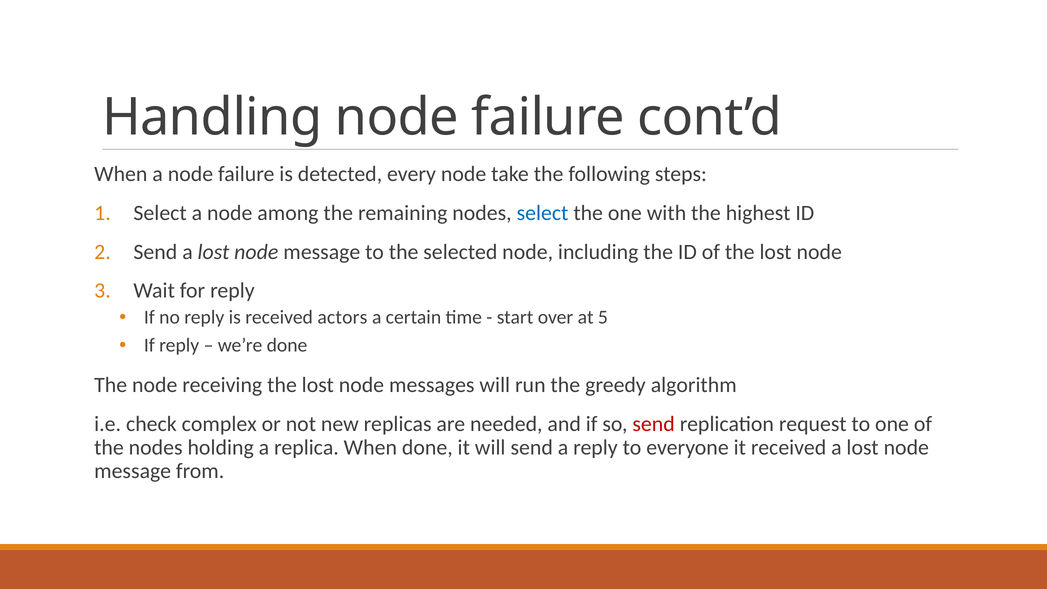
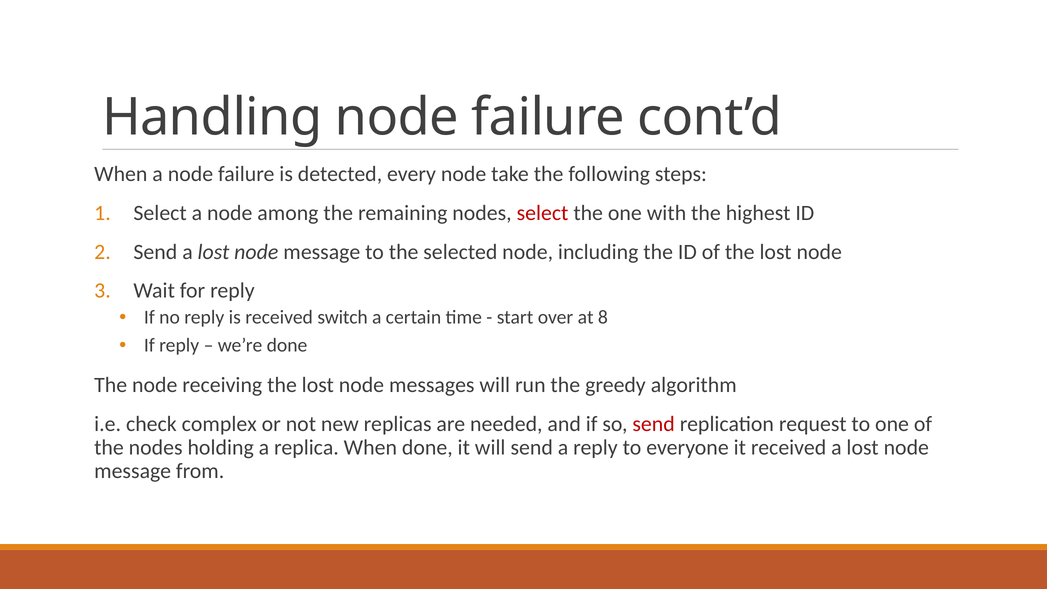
select at (543, 213) colour: blue -> red
actors: actors -> switch
5: 5 -> 8
